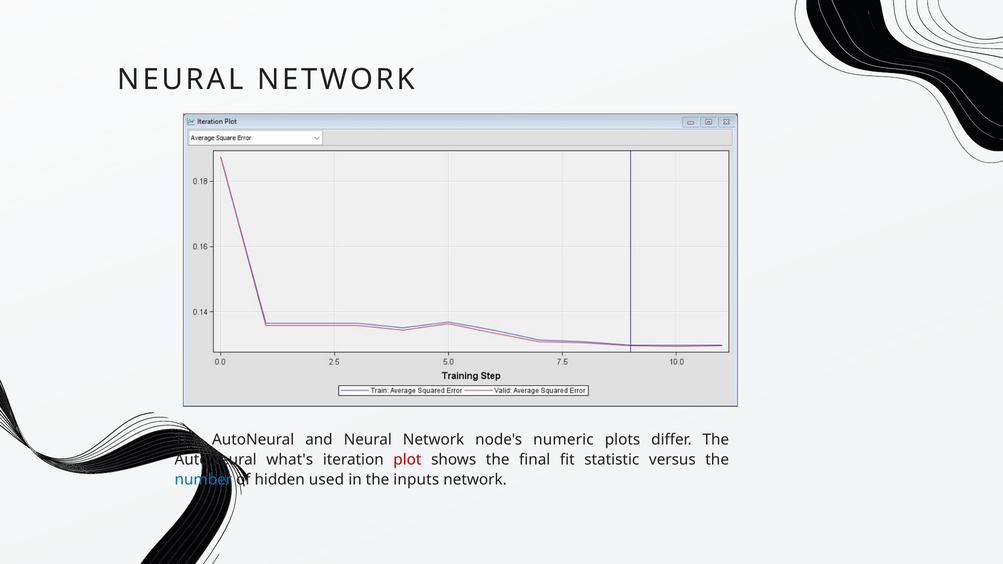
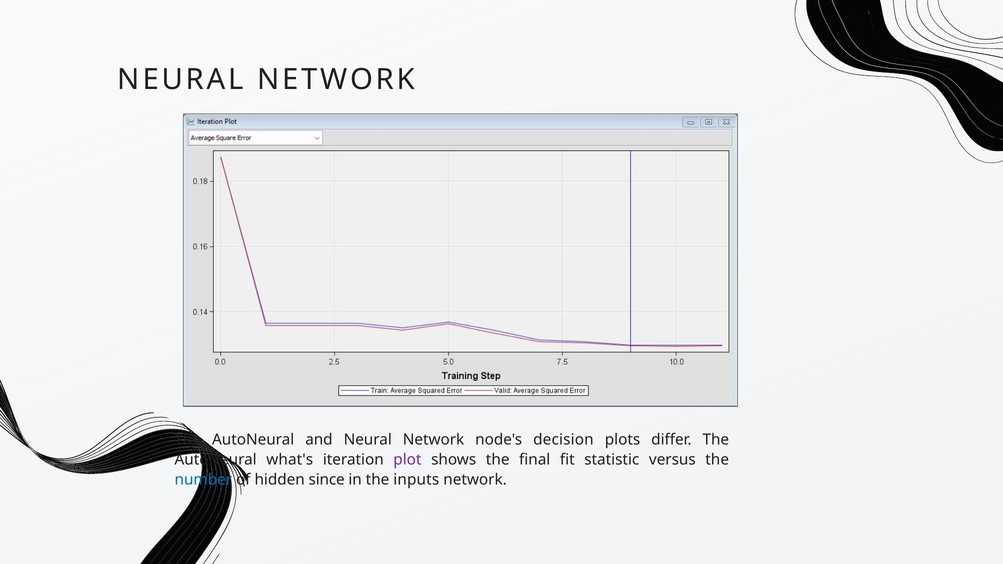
numeric: numeric -> decision
plot colour: red -> purple
used: used -> since
